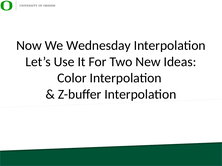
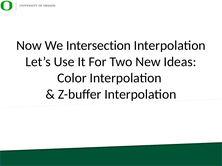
Wednesday: Wednesday -> Intersection
